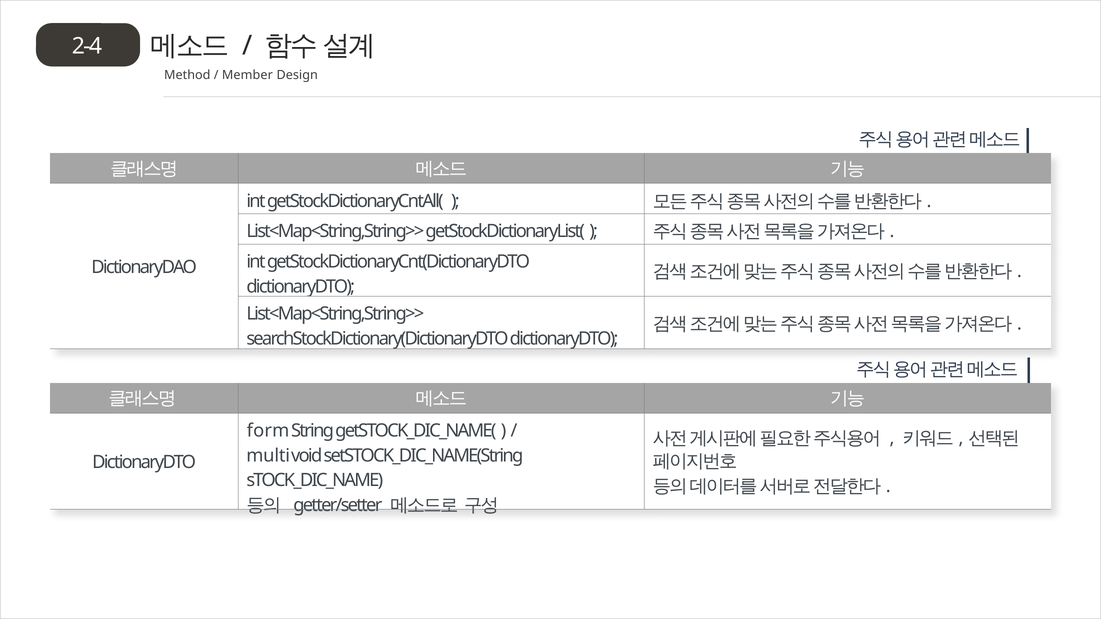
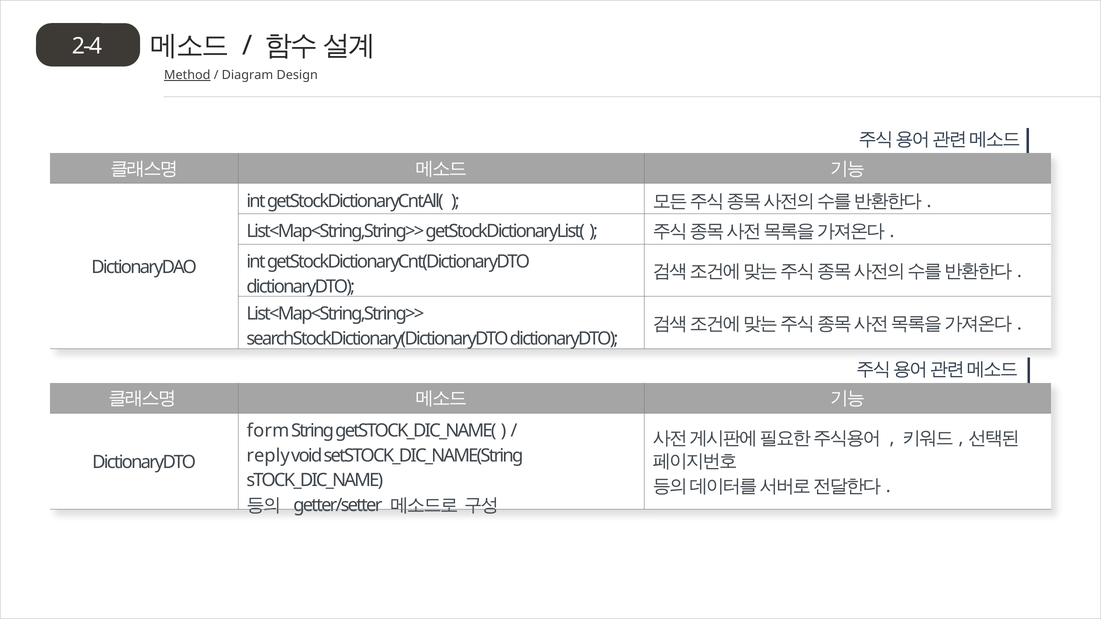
Method underline: none -> present
Member: Member -> Diagram
multi: multi -> reply
